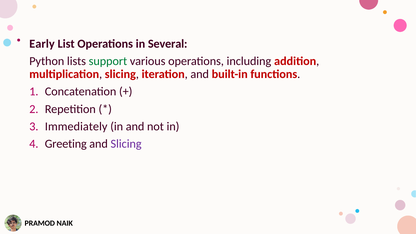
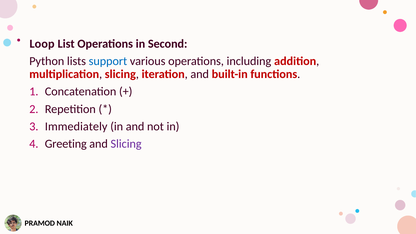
Early: Early -> Loop
Several: Several -> Second
support colour: green -> blue
